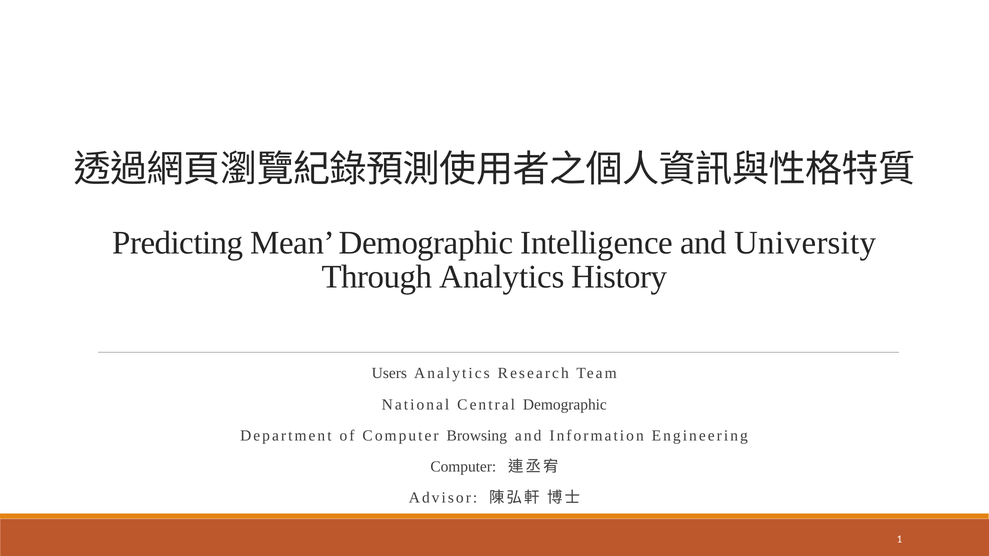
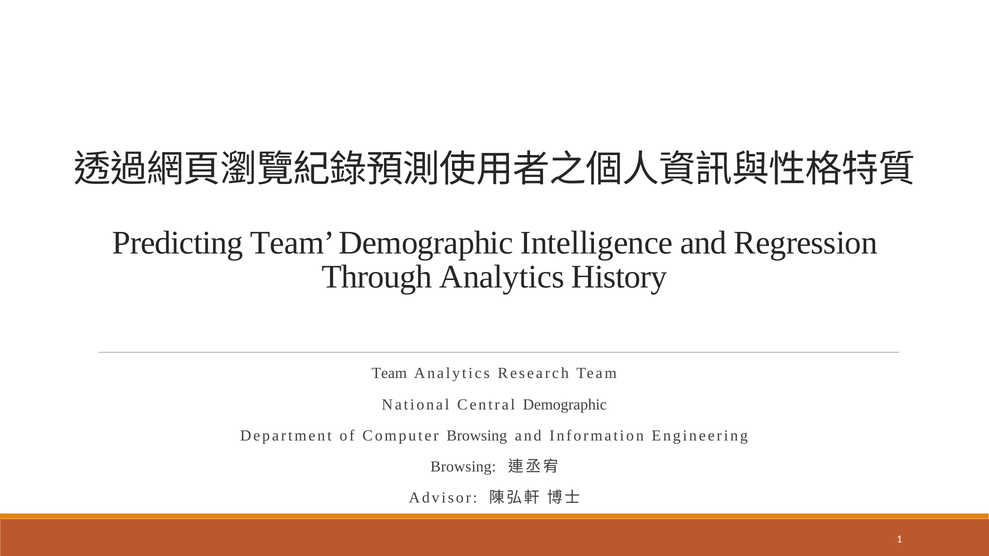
Predicting Mean: Mean -> Team
University: University -> Regression
Users at (389, 374): Users -> Team
Computer at (463, 467): Computer -> Browsing
